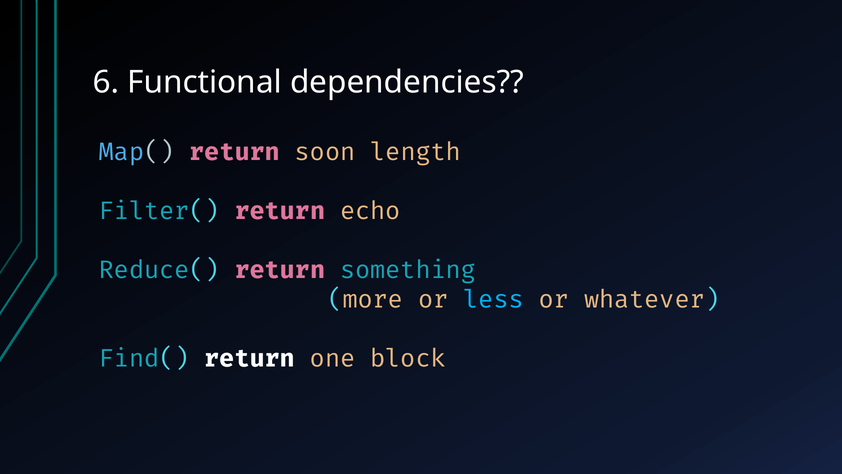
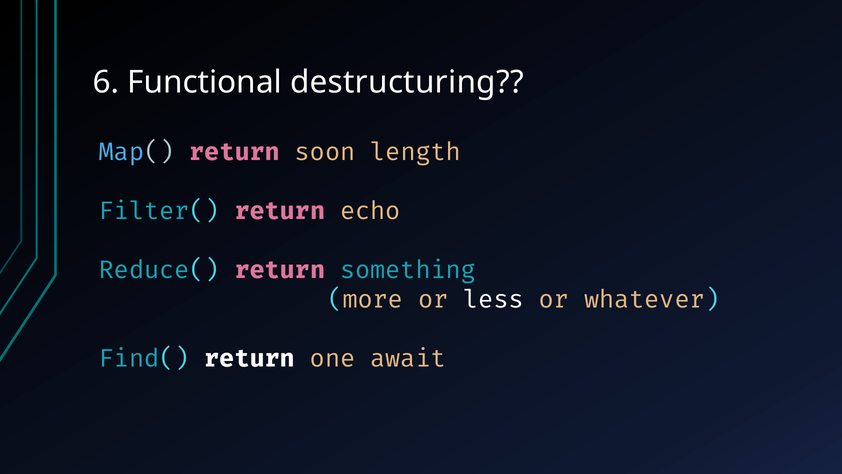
dependencies: dependencies -> destructuring
less colour: light blue -> white
block: block -> await
